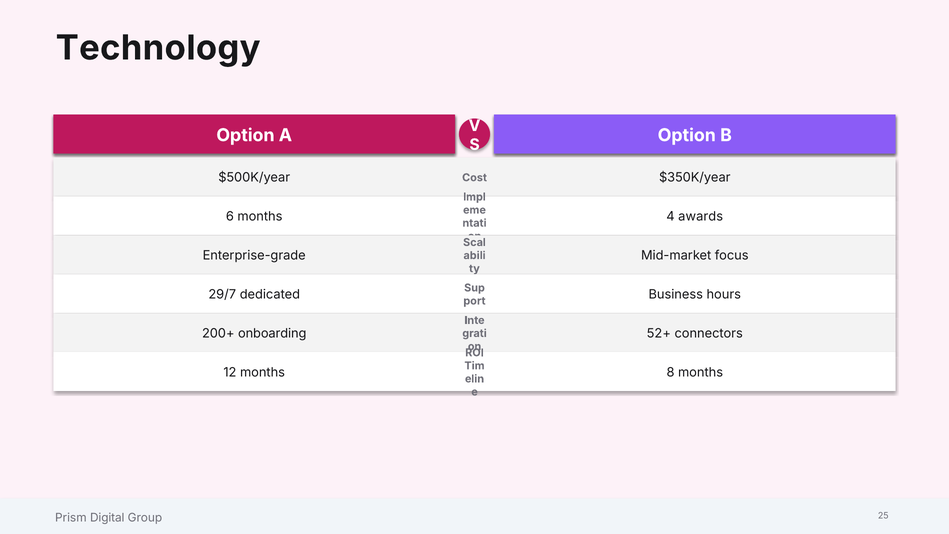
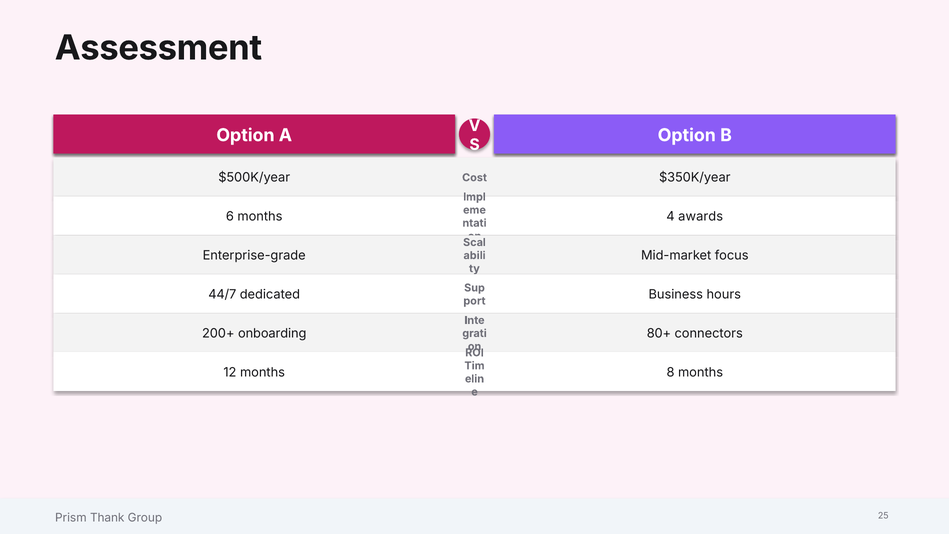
Technology: Technology -> Assessment
29/7: 29/7 -> 44/7
52+: 52+ -> 80+
Digital: Digital -> Thank
